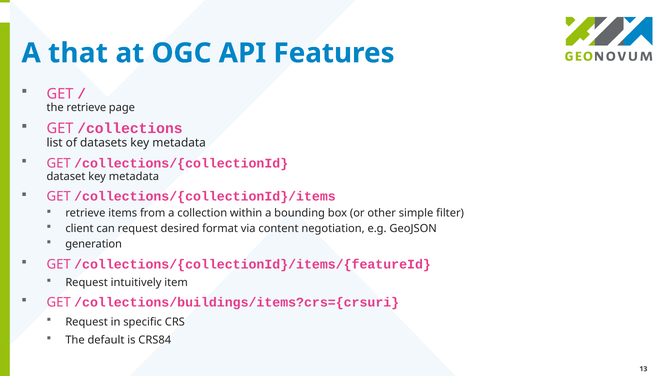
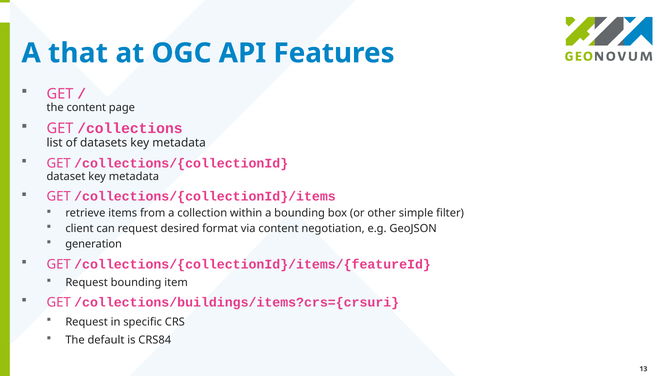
the retrieve: retrieve -> content
Request intuitively: intuitively -> bounding
